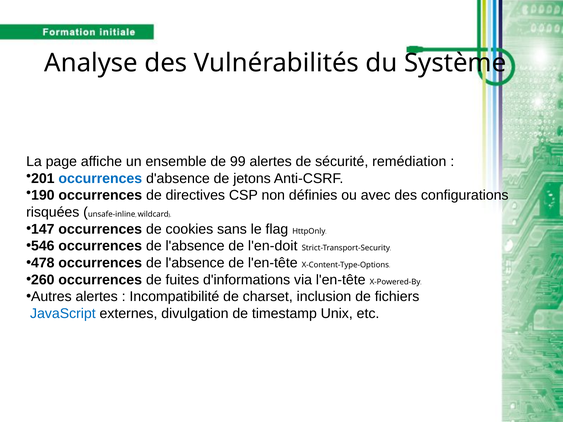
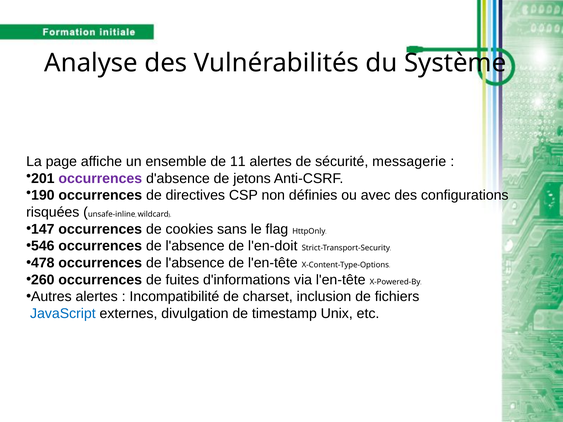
99: 99 -> 11
remédiation: remédiation -> messagerie
occurrences at (100, 179) colour: blue -> purple
